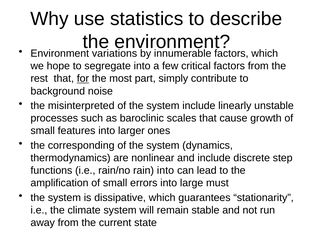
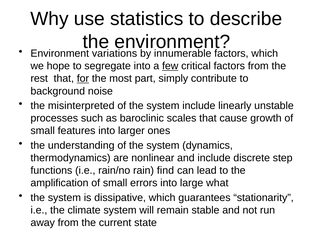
few underline: none -> present
corresponding: corresponding -> understanding
rain into: into -> find
must: must -> what
